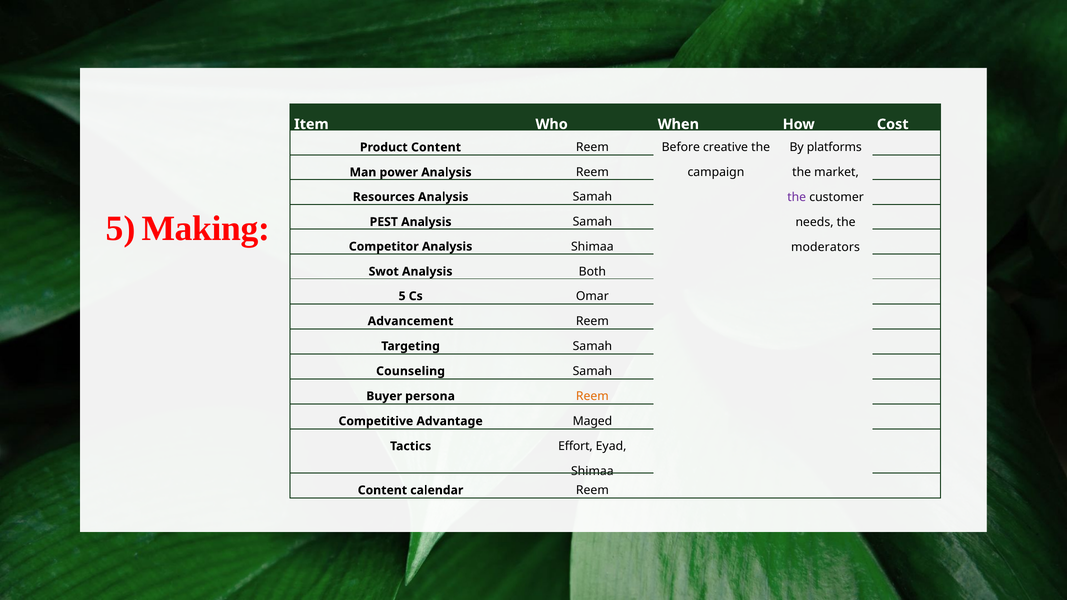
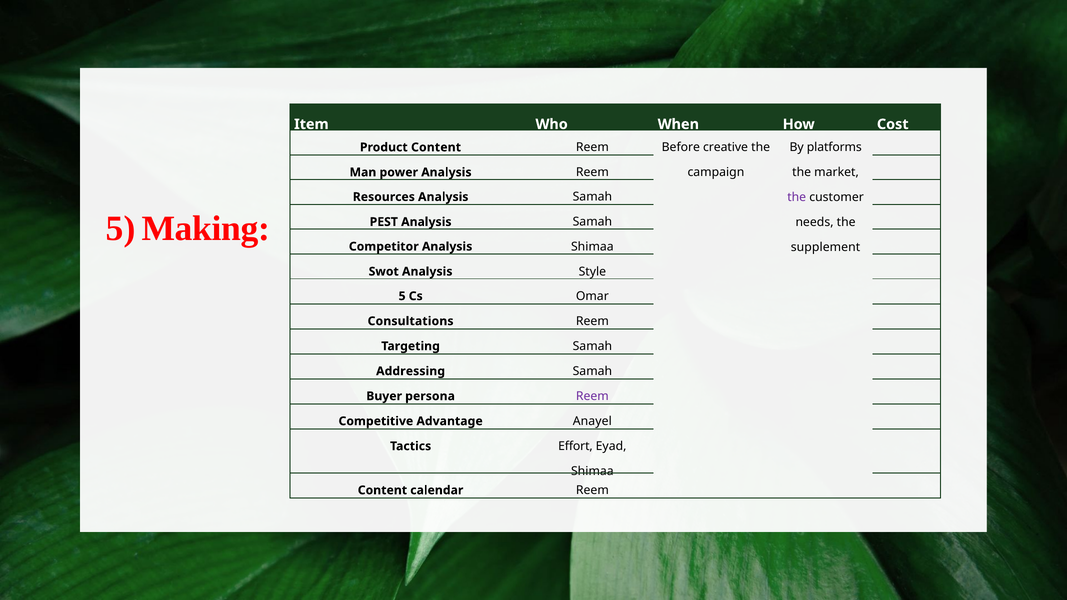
moderators: moderators -> supplement
Both: Both -> Style
Advancement: Advancement -> Consultations
Counseling: Counseling -> Addressing
Reem at (592, 396) colour: orange -> purple
Maged: Maged -> Anayel
